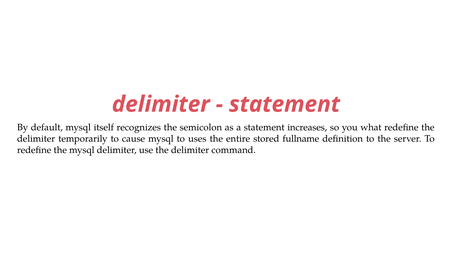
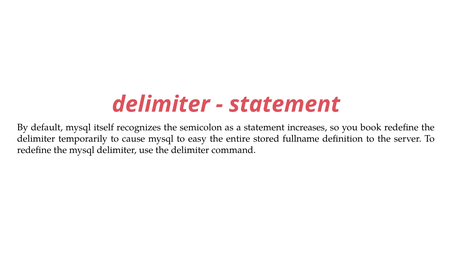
what: what -> book
uses: uses -> easy
